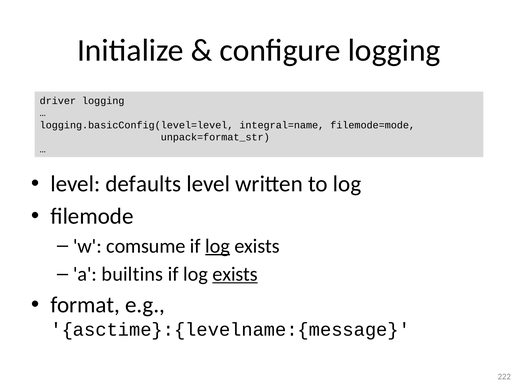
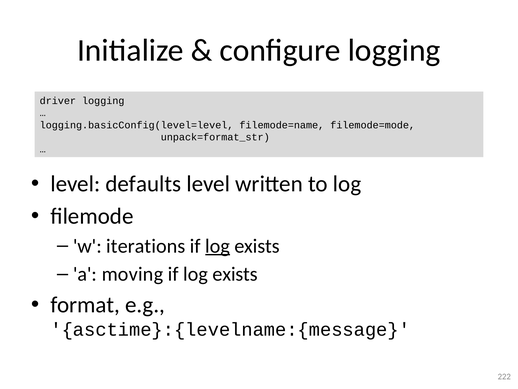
integral=name: integral=name -> filemode=name
comsume: comsume -> iterations
builtins: builtins -> moving
exists at (235, 274) underline: present -> none
